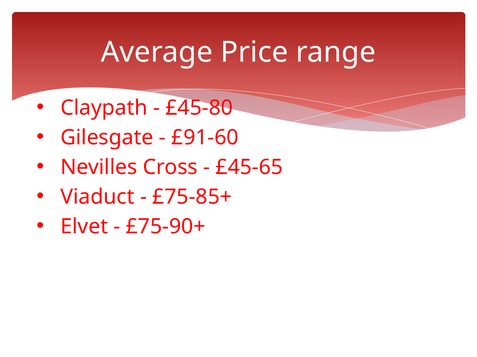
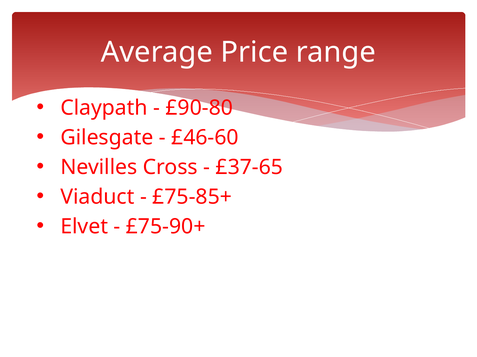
£45-80: £45-80 -> £90-80
£91-60: £91-60 -> £46-60
£45-65: £45-65 -> £37-65
